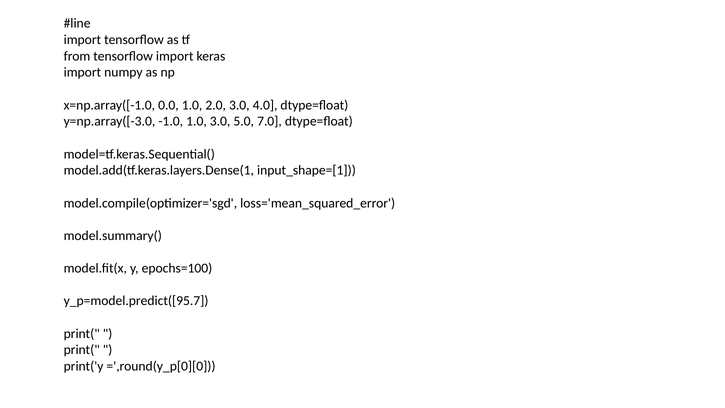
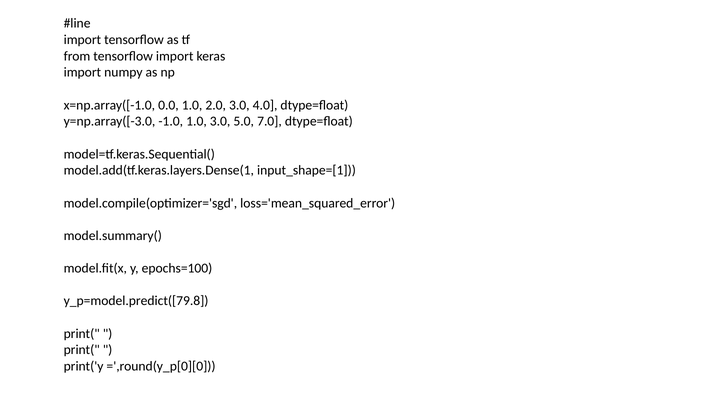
y_p=model.predict([95.7: y_p=model.predict([95.7 -> y_p=model.predict([79.8
